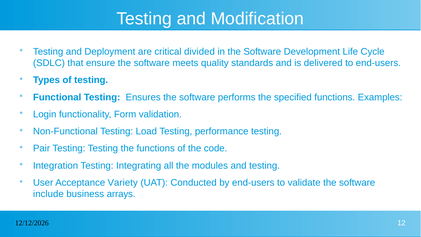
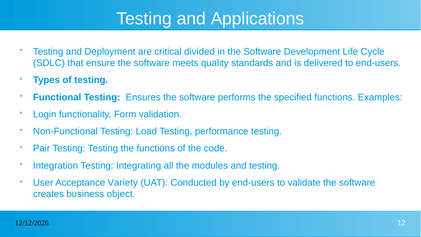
Modification: Modification -> Applications
include: include -> creates
arrays: arrays -> object
